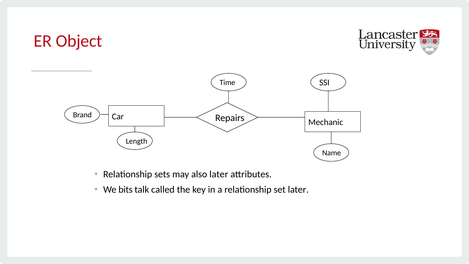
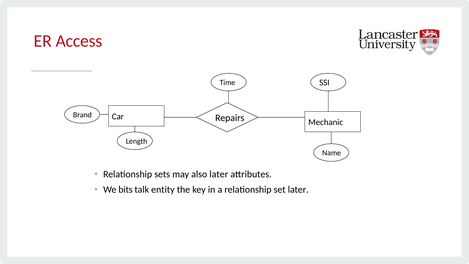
Object: Object -> Access
called: called -> entity
